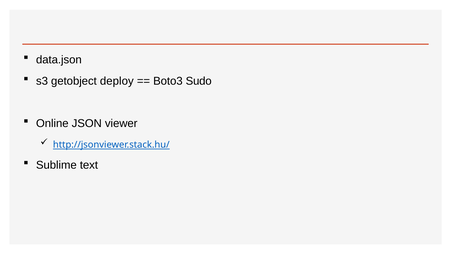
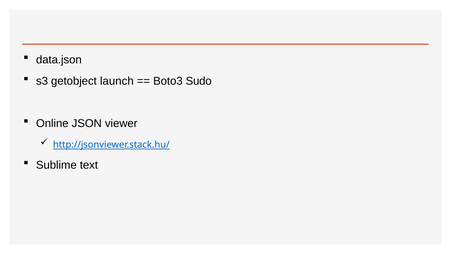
deploy: deploy -> launch
